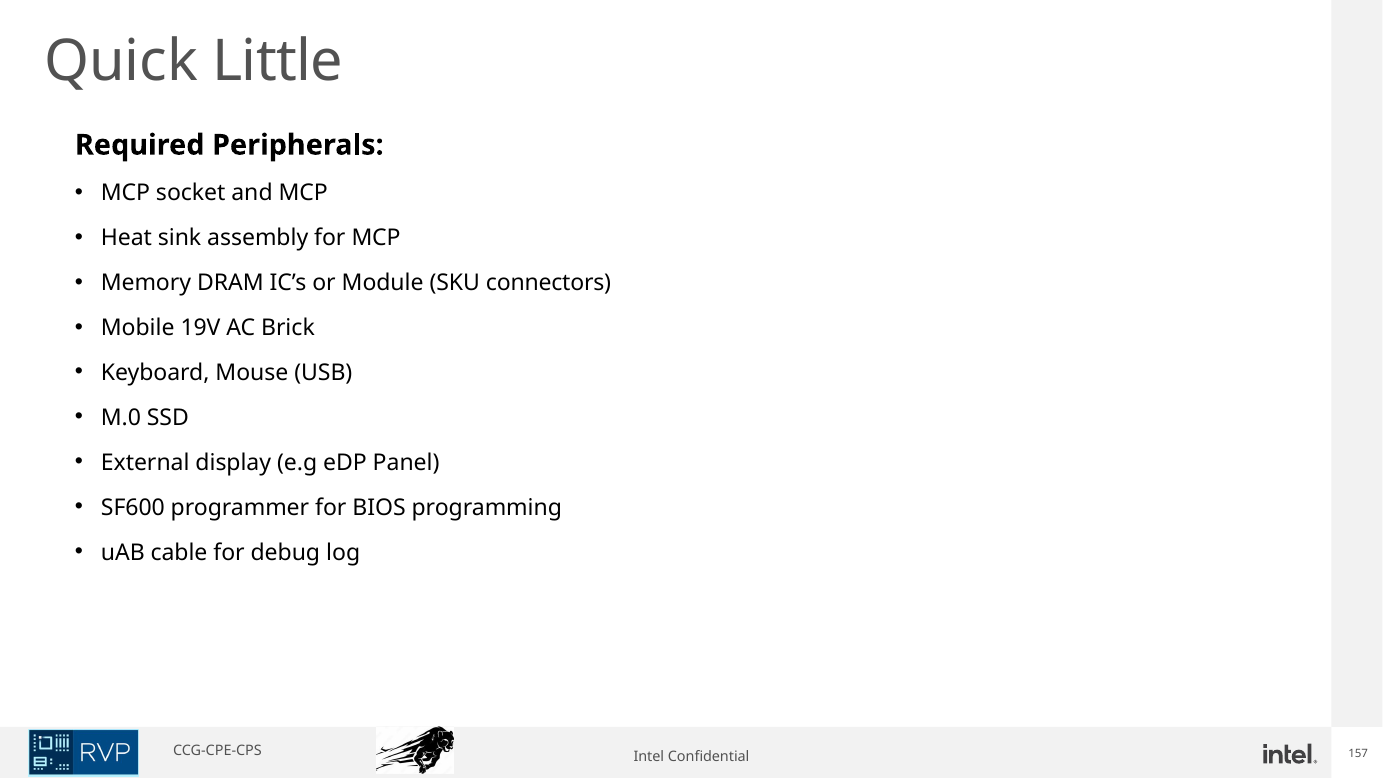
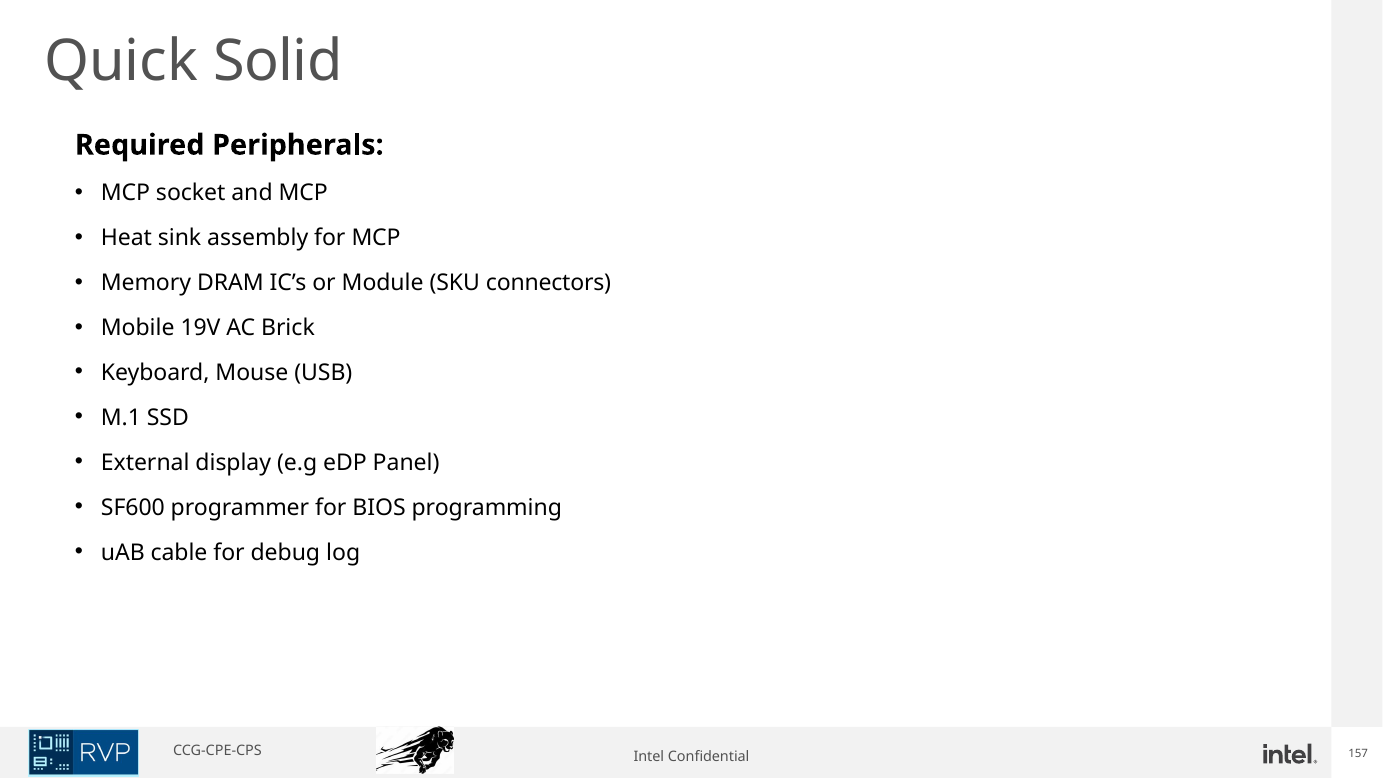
Little: Little -> Solid
M.0: M.0 -> M.1
